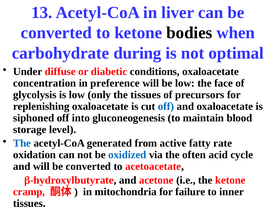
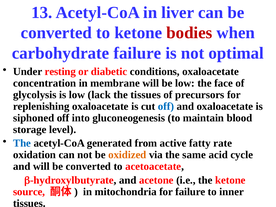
bodies colour: black -> red
carbohydrate during: during -> failure
diffuse: diffuse -> resting
preference: preference -> membrane
only: only -> lack
oxidized colour: blue -> orange
often: often -> same
cramp: cramp -> source
